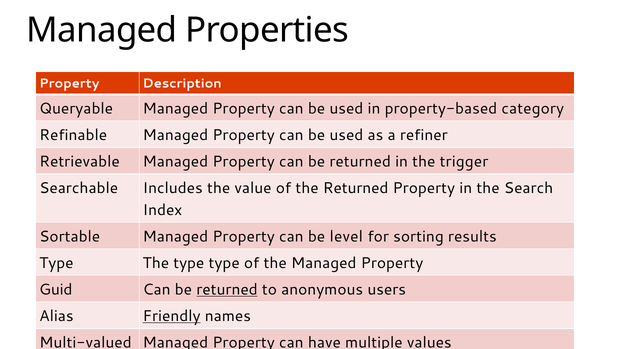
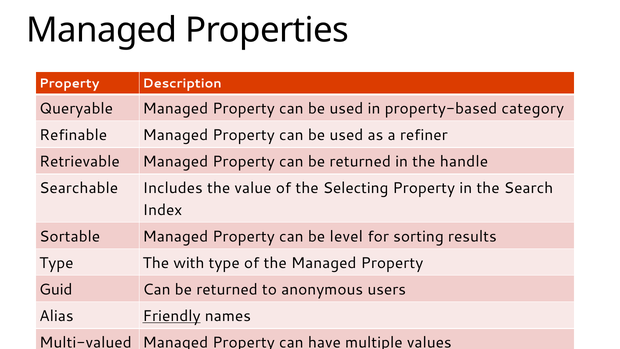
trigger: trigger -> handle
the Returned: Returned -> Selecting
The type: type -> with
returned at (227, 289) underline: present -> none
